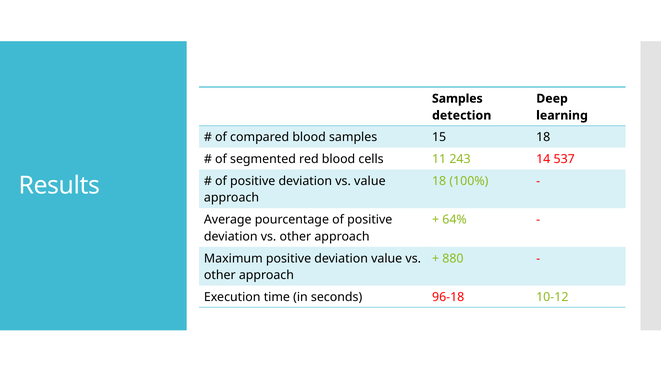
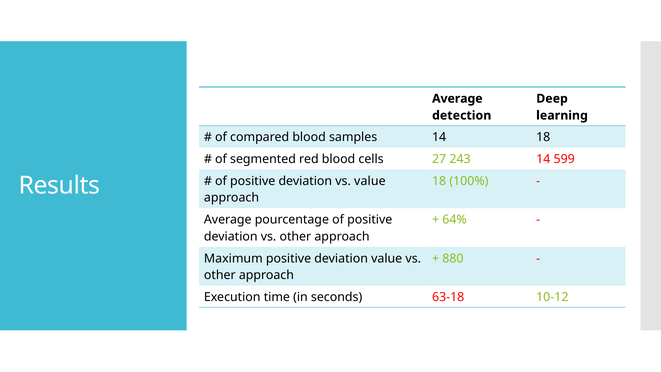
Samples at (457, 99): Samples -> Average
samples 15: 15 -> 14
11: 11 -> 27
537: 537 -> 599
96-18: 96-18 -> 63-18
